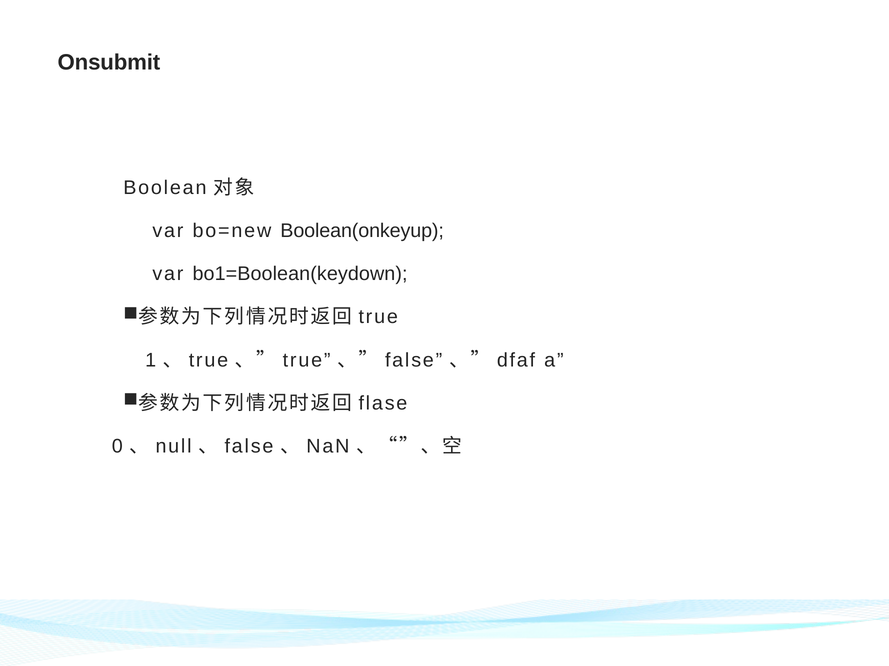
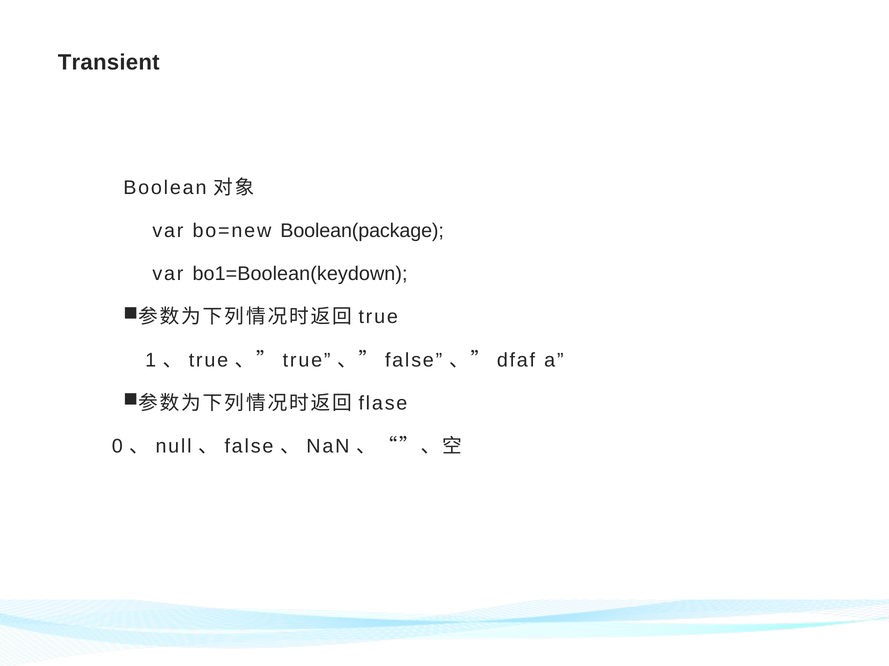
Onsubmit: Onsubmit -> Transient
Boolean(onkeyup: Boolean(onkeyup -> Boolean(package
